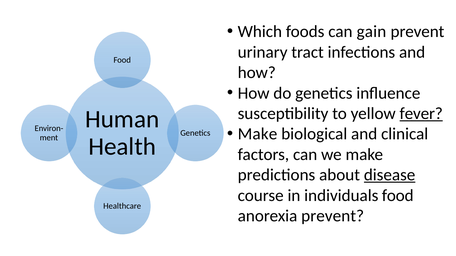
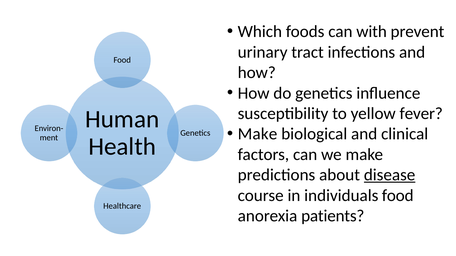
gain: gain -> with
fever underline: present -> none
anorexia prevent: prevent -> patients
